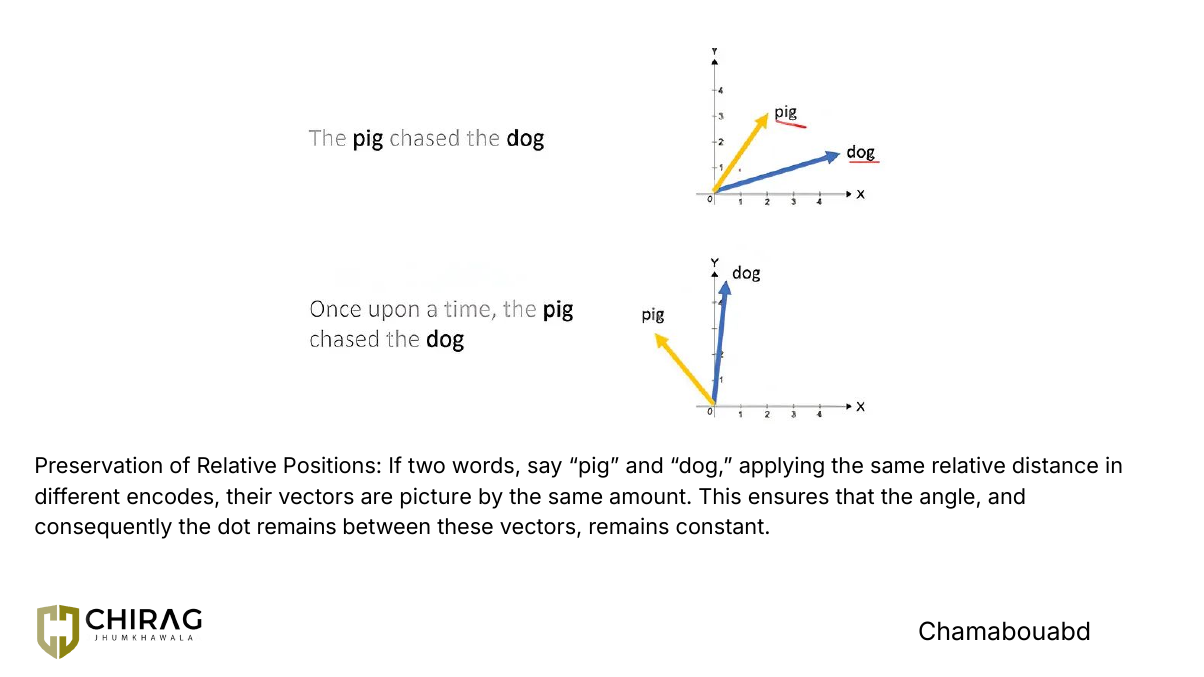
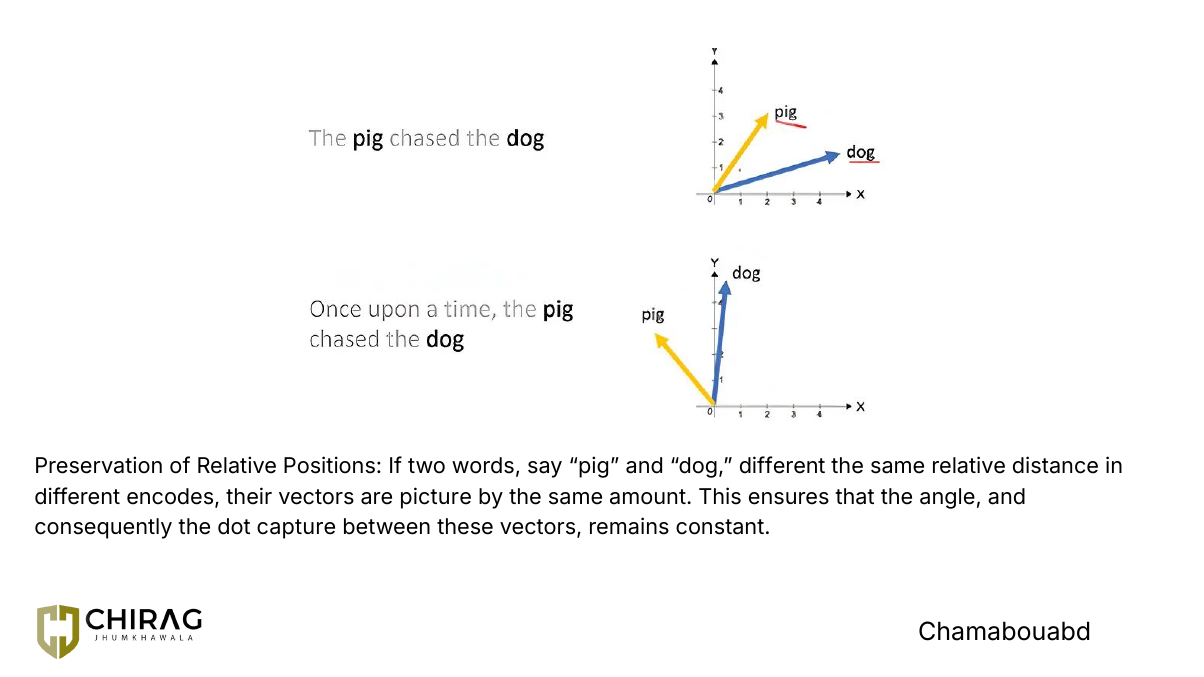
dog applying: applying -> different
dot remains: remains -> capture
